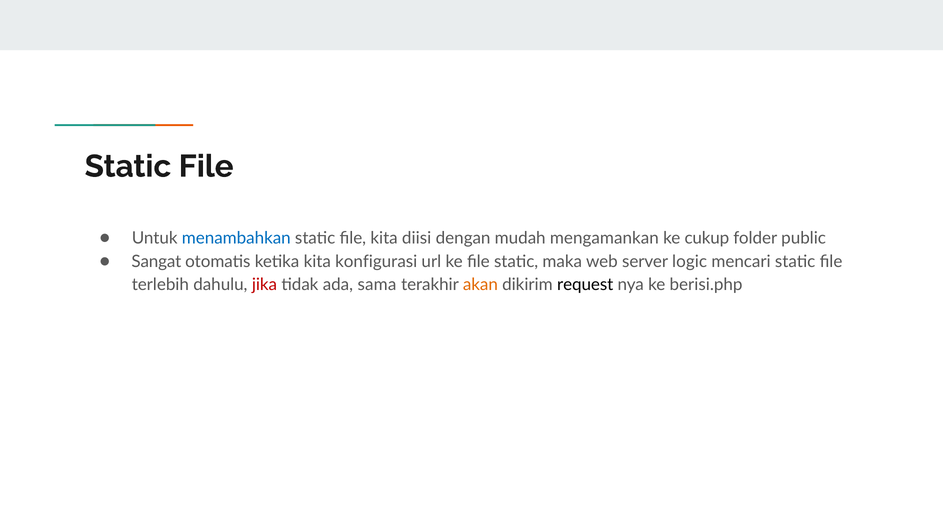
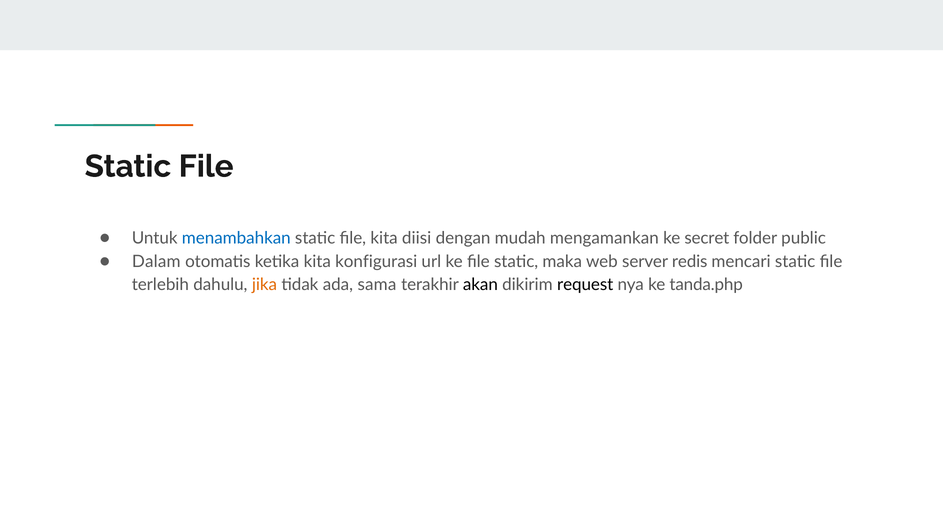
cukup: cukup -> secret
Sangat: Sangat -> Dalam
logic: logic -> redis
jika colour: red -> orange
akan colour: orange -> black
berisi.php: berisi.php -> tanda.php
